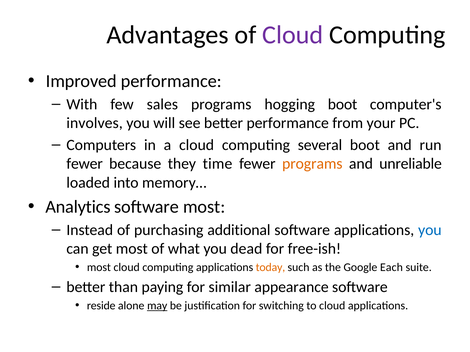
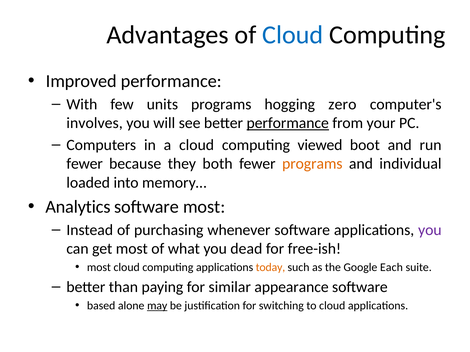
Cloud at (293, 35) colour: purple -> blue
sales: sales -> units
hogging boot: boot -> zero
performance at (288, 123) underline: none -> present
several: several -> viewed
time: time -> both
unreliable: unreliable -> individual
additional: additional -> whenever
you at (430, 230) colour: blue -> purple
reside: reside -> based
